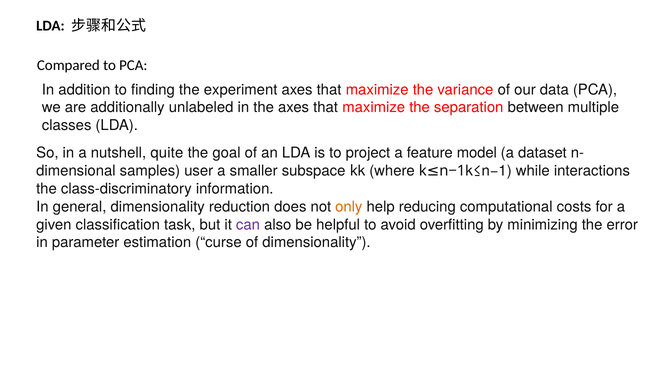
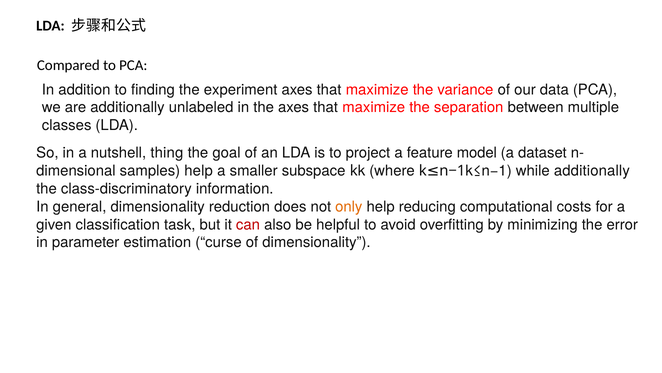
quite: quite -> thing
samples user: user -> help
while interactions: interactions -> additionally
can colour: purple -> red
